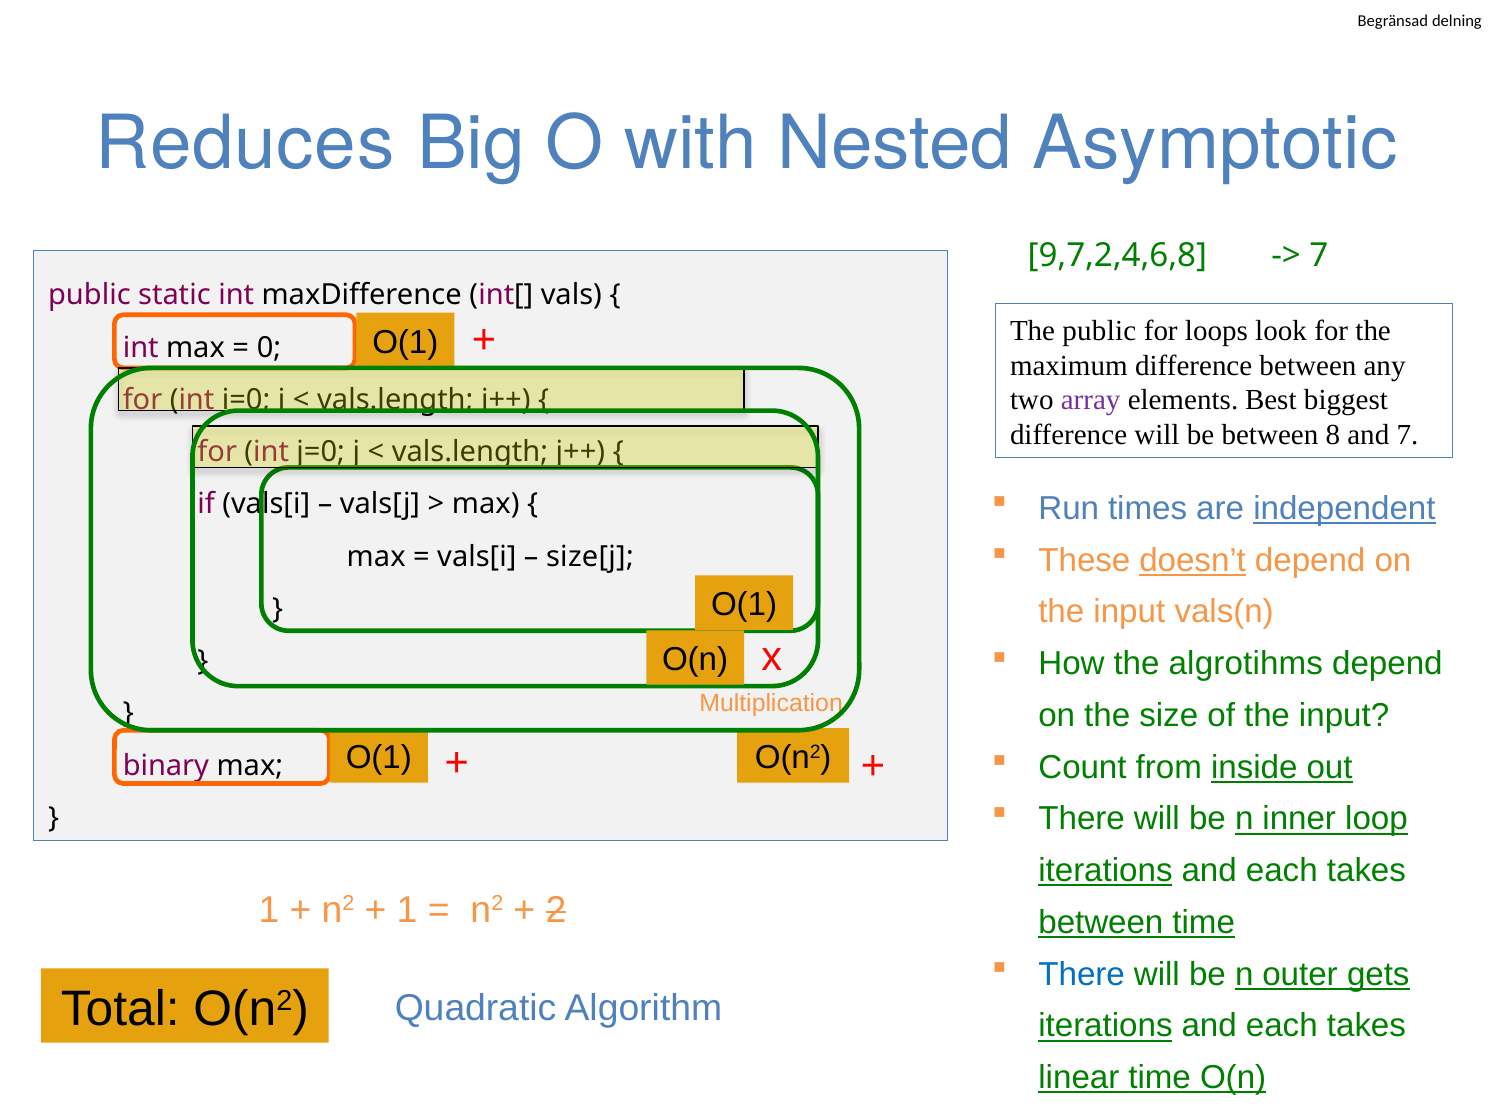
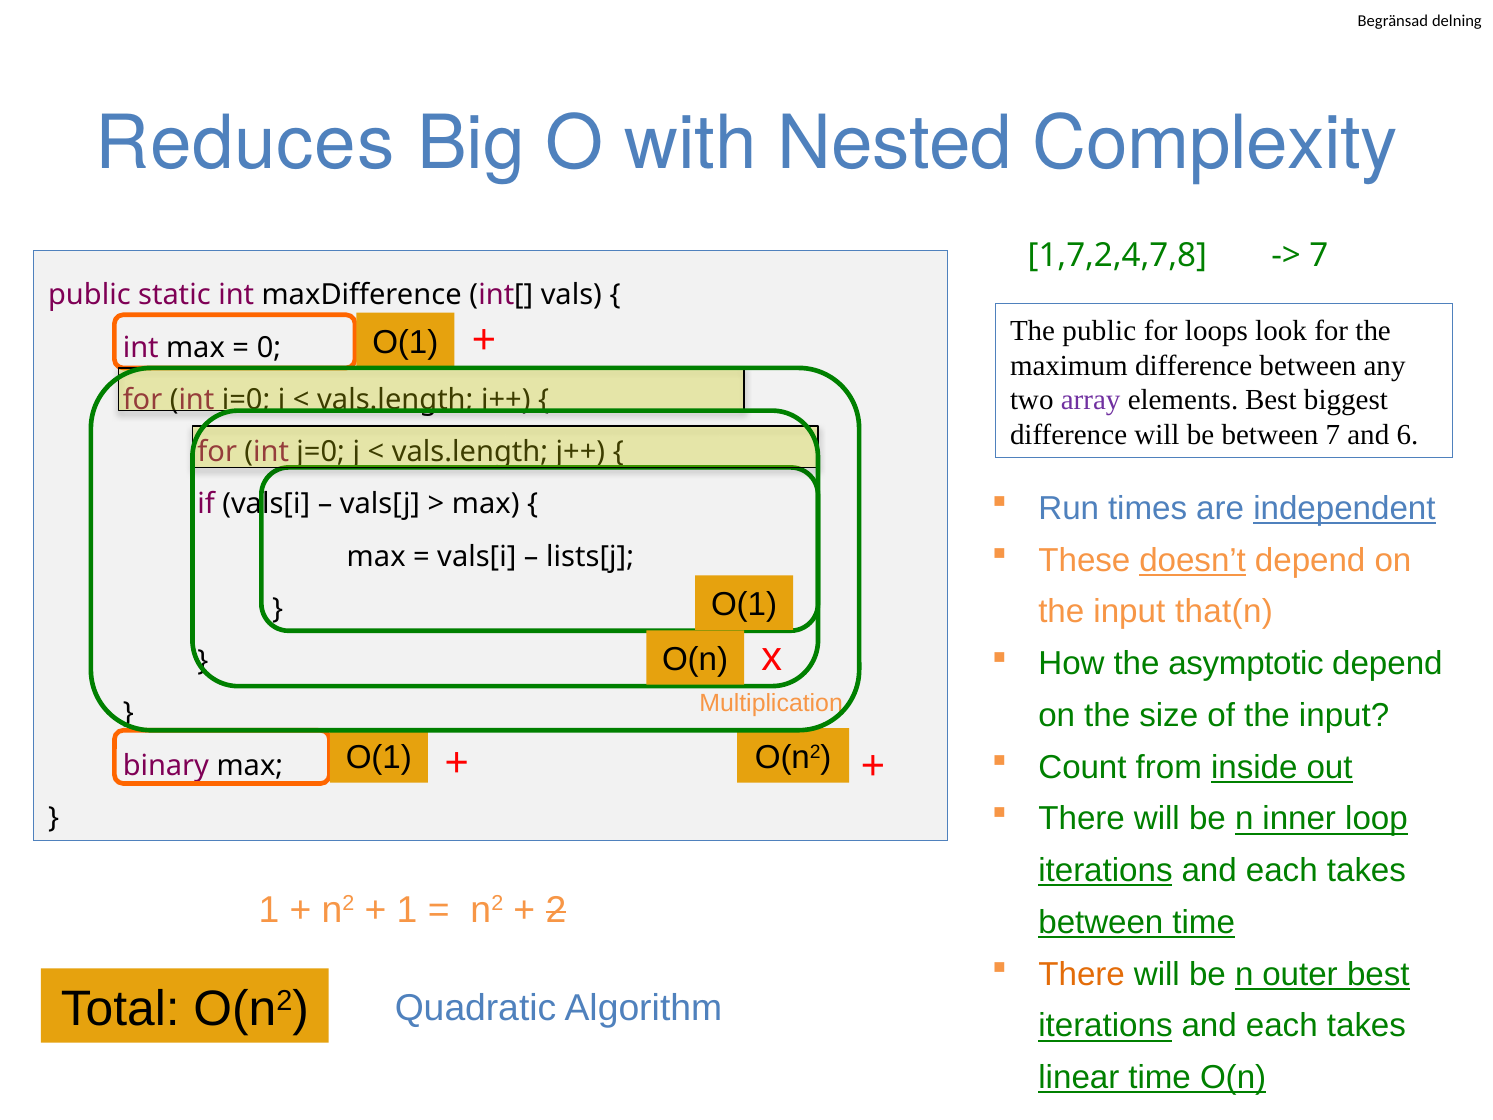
Asymptotic: Asymptotic -> Complexity
9,7,2,4,6,8: 9,7,2,4,6,8 -> 1,7,2,4,7,8
between 8: 8 -> 7
and 7: 7 -> 6
size[j: size[j -> lists[j
vals(n: vals(n -> that(n
algrotihms: algrotihms -> asymptotic
There at (1082, 974) colour: blue -> orange
outer gets: gets -> best
